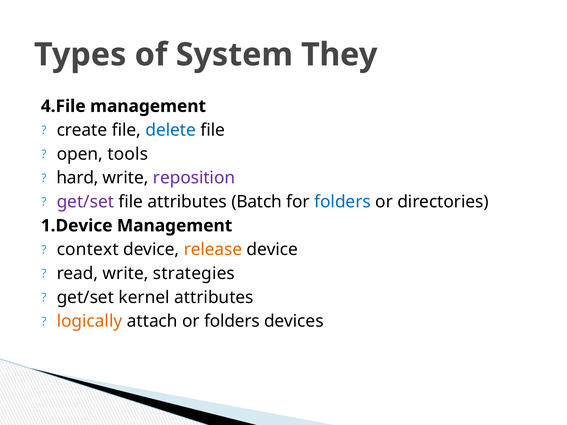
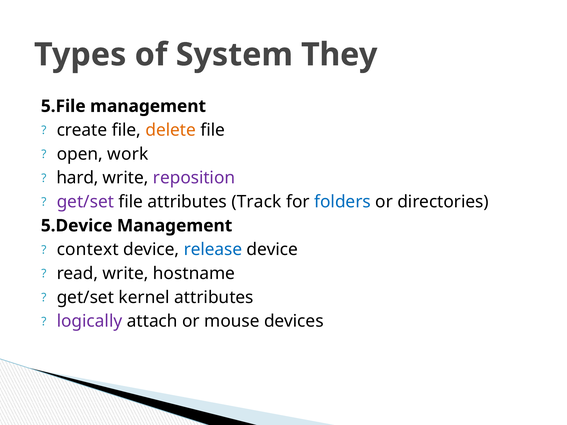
4.File: 4.File -> 5.File
delete colour: blue -> orange
tools: tools -> work
Batch: Batch -> Track
1.Device: 1.Device -> 5.Device
release colour: orange -> blue
strategies: strategies -> hostname
logically colour: orange -> purple
or folders: folders -> mouse
